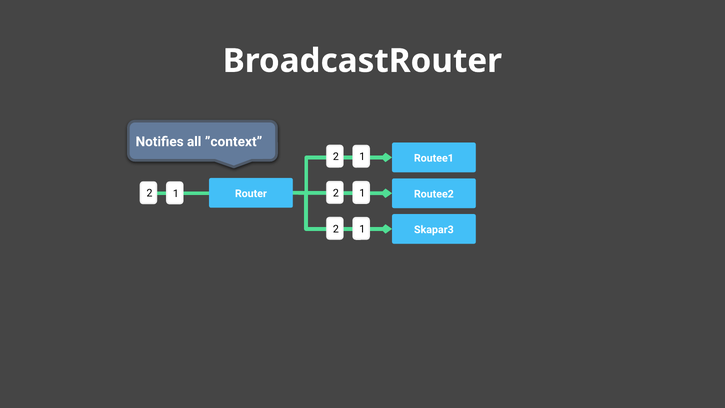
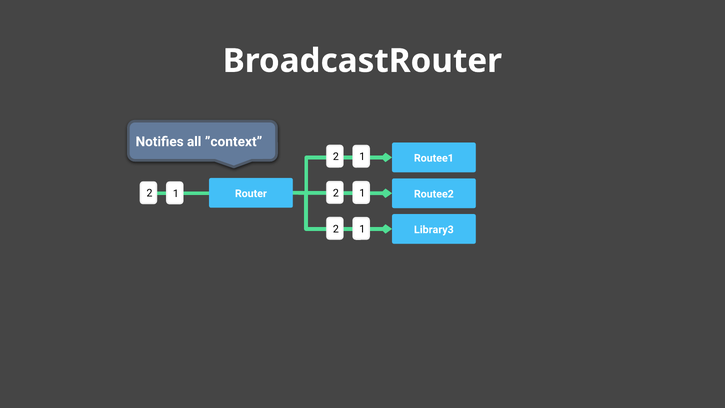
Skapar3: Skapar3 -> Library3
